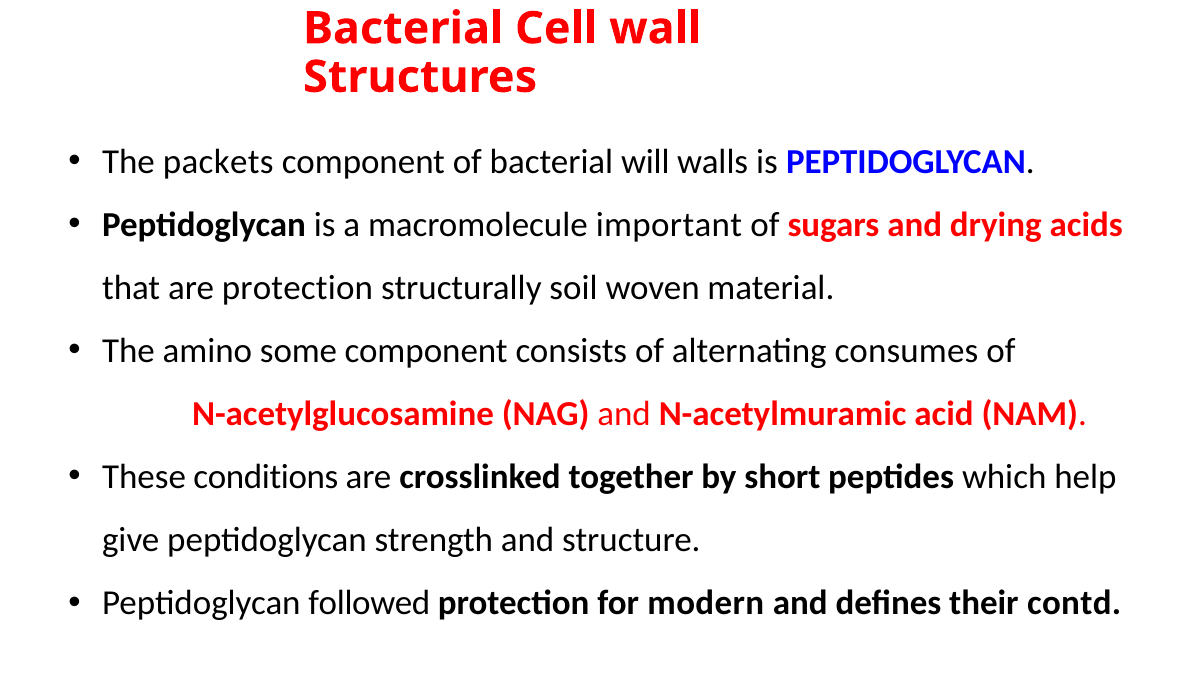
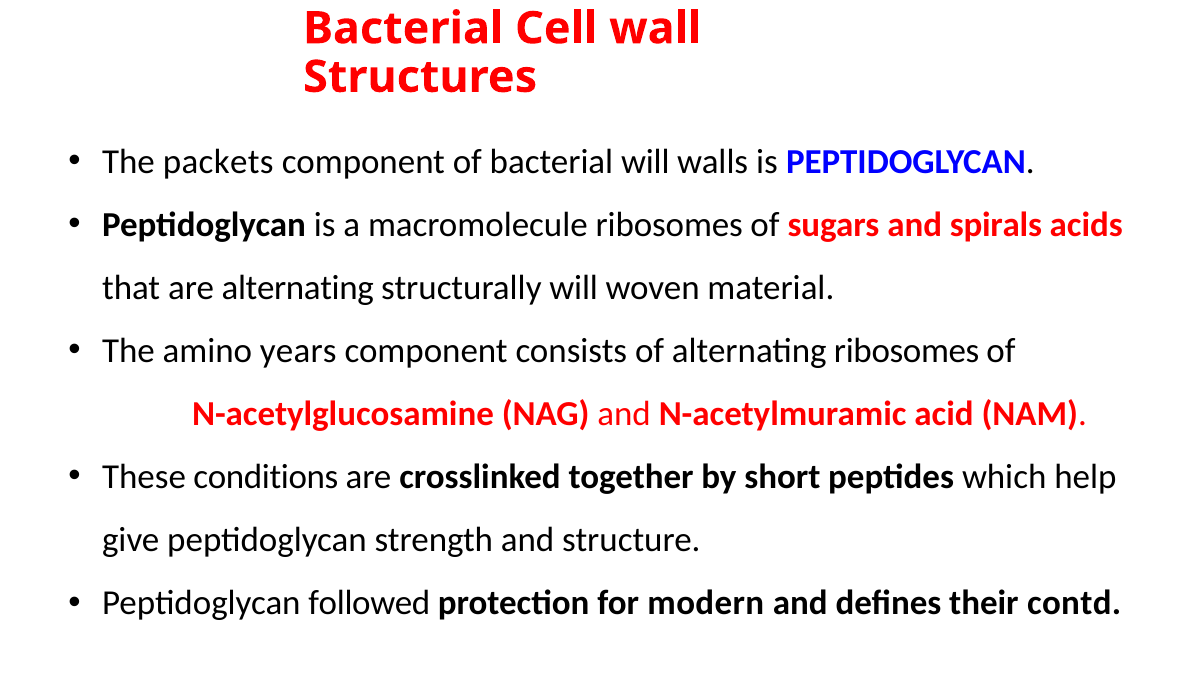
macromolecule important: important -> ribosomes
drying: drying -> spirals
are protection: protection -> alternating
structurally soil: soil -> will
some: some -> years
alternating consumes: consumes -> ribosomes
